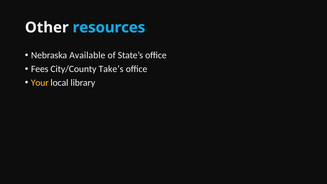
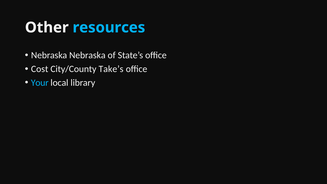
Nebraska Available: Available -> Nebraska
Fees: Fees -> Cost
Your colour: yellow -> light blue
